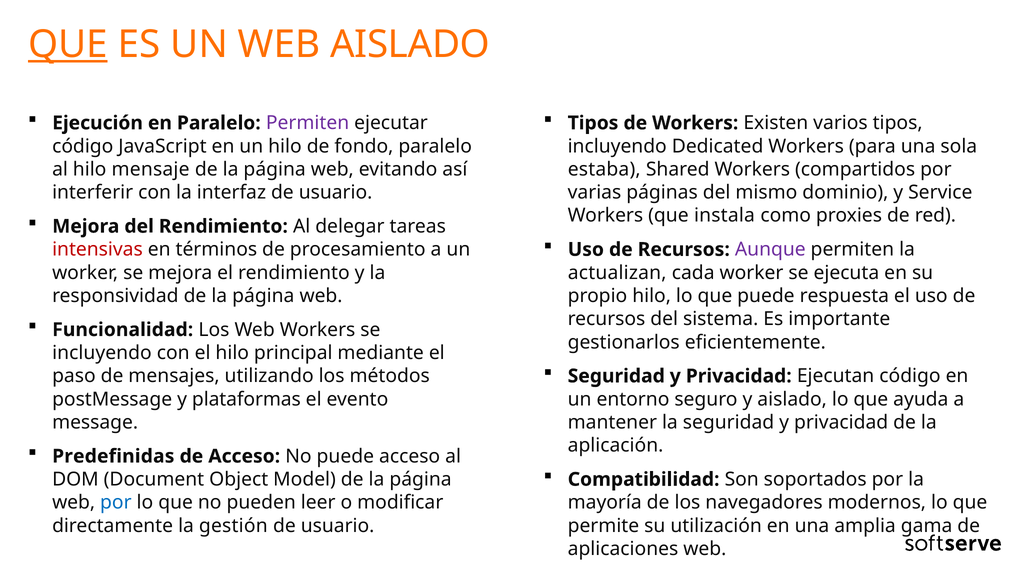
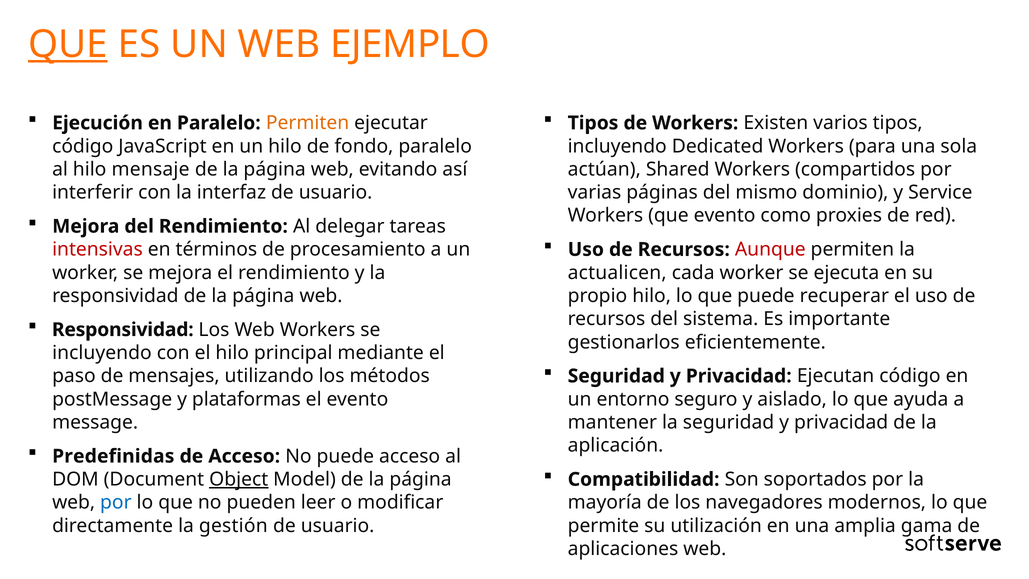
WEB AISLADO: AISLADO -> EJEMPLO
Permiten at (308, 123) colour: purple -> orange
estaba: estaba -> actúan
que instala: instala -> evento
Aunque colour: purple -> red
actualizan: actualizan -> actualicen
respuesta: respuesta -> recuperar
Funcionalidad at (123, 330): Funcionalidad -> Responsividad
Object underline: none -> present
